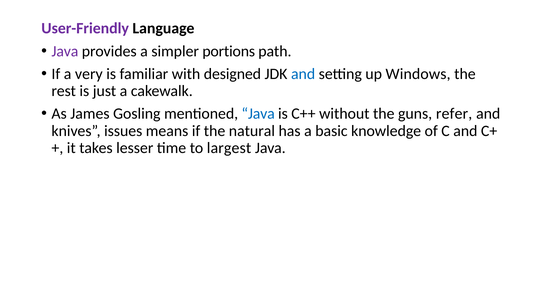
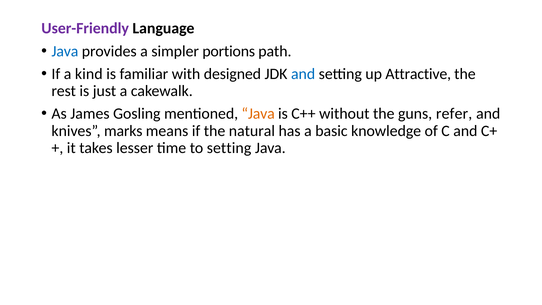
Java at (65, 51) colour: purple -> blue
very: very -> kind
Windows: Windows -> Attractive
Java at (258, 114) colour: blue -> orange
issues: issues -> marks
to largest: largest -> setting
